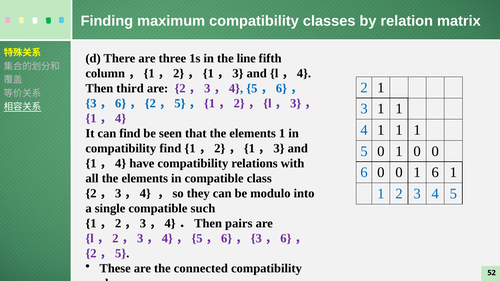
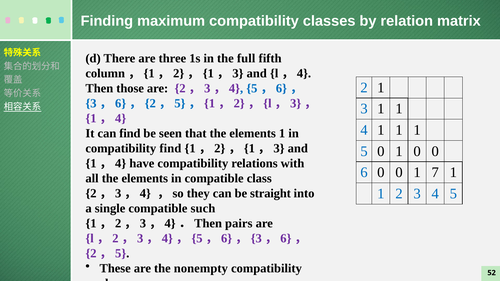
line: line -> full
third: third -> those
1 6: 6 -> 7
modulo: modulo -> straight
connected: connected -> nonempty
